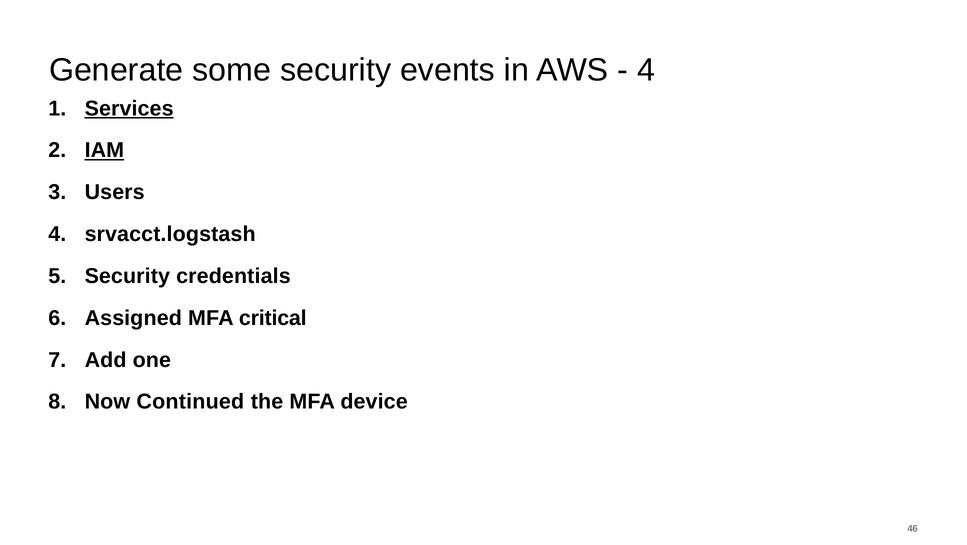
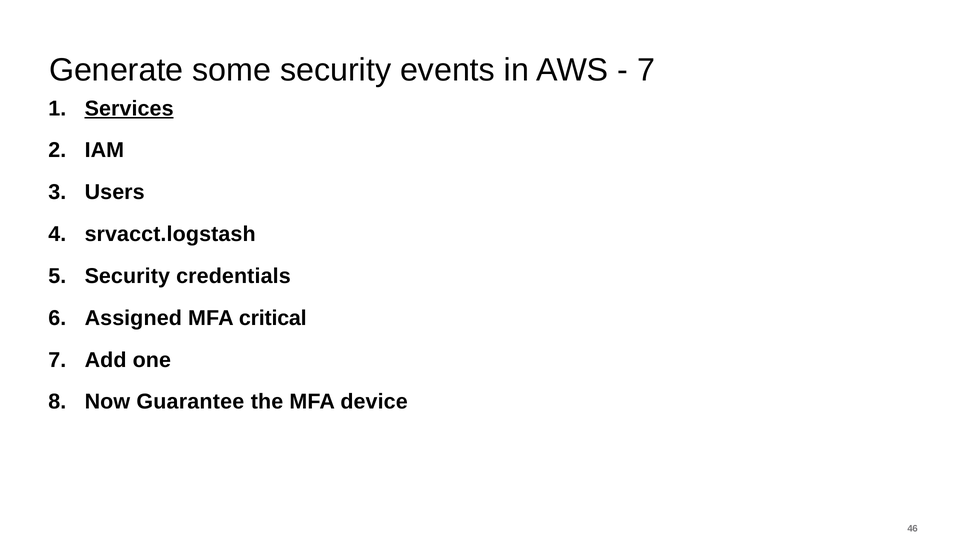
4 at (646, 70): 4 -> 7
IAM underline: present -> none
Continued: Continued -> Guarantee
